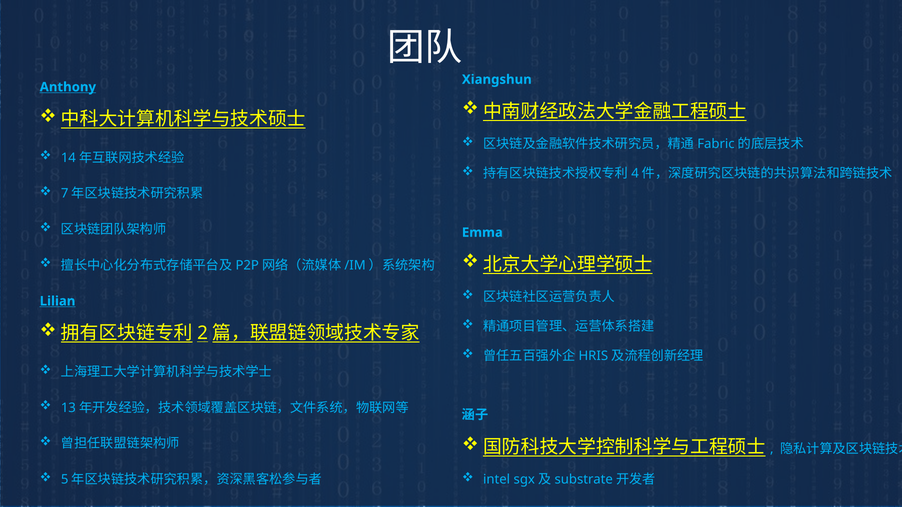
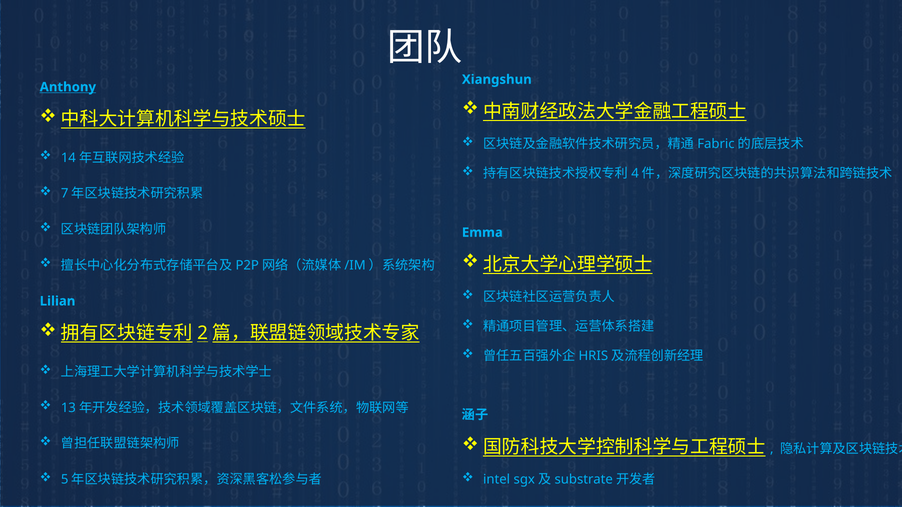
Lilian underline: present -> none
